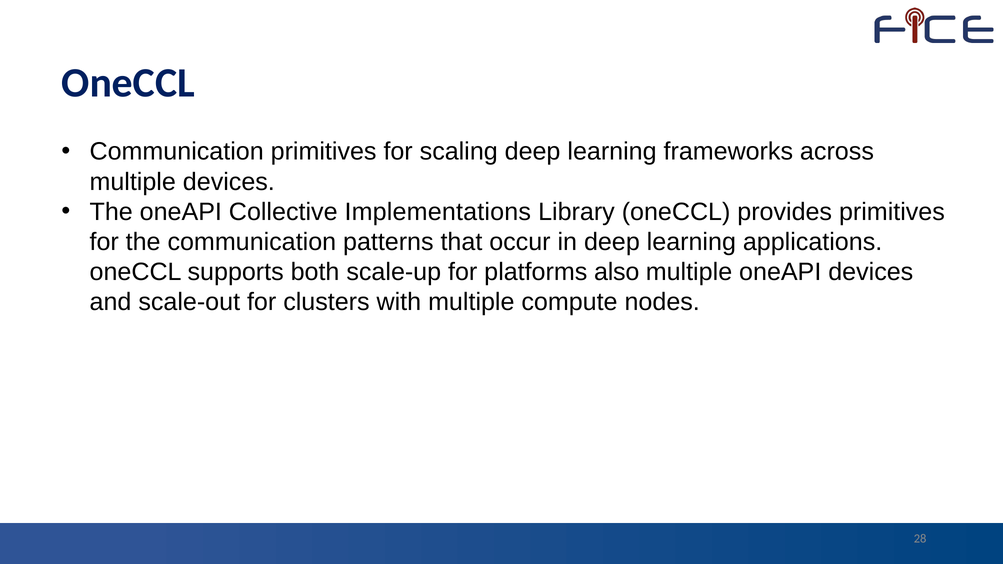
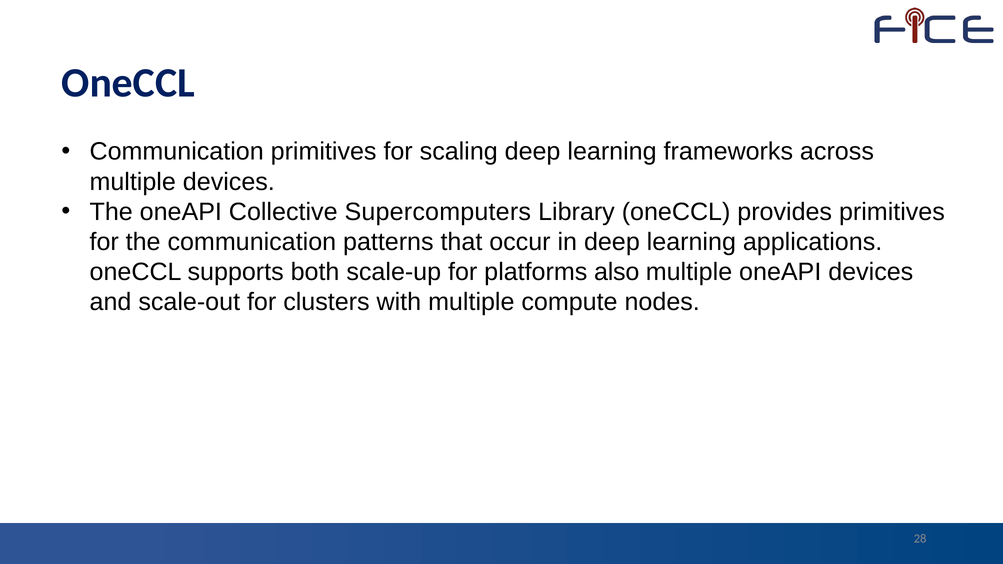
Implementations: Implementations -> Supercomputers
